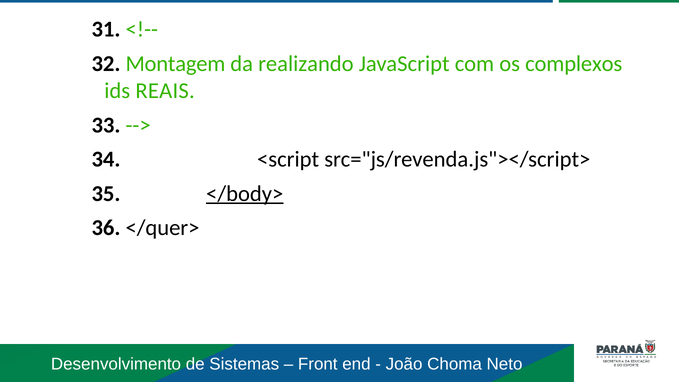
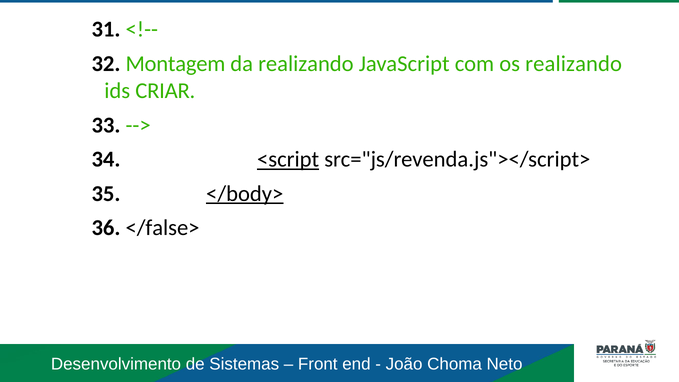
os complexos: complexos -> realizando
REAIS: REAIS -> CRIAR
<script underline: none -> present
</quer>: </quer> -> </false>
